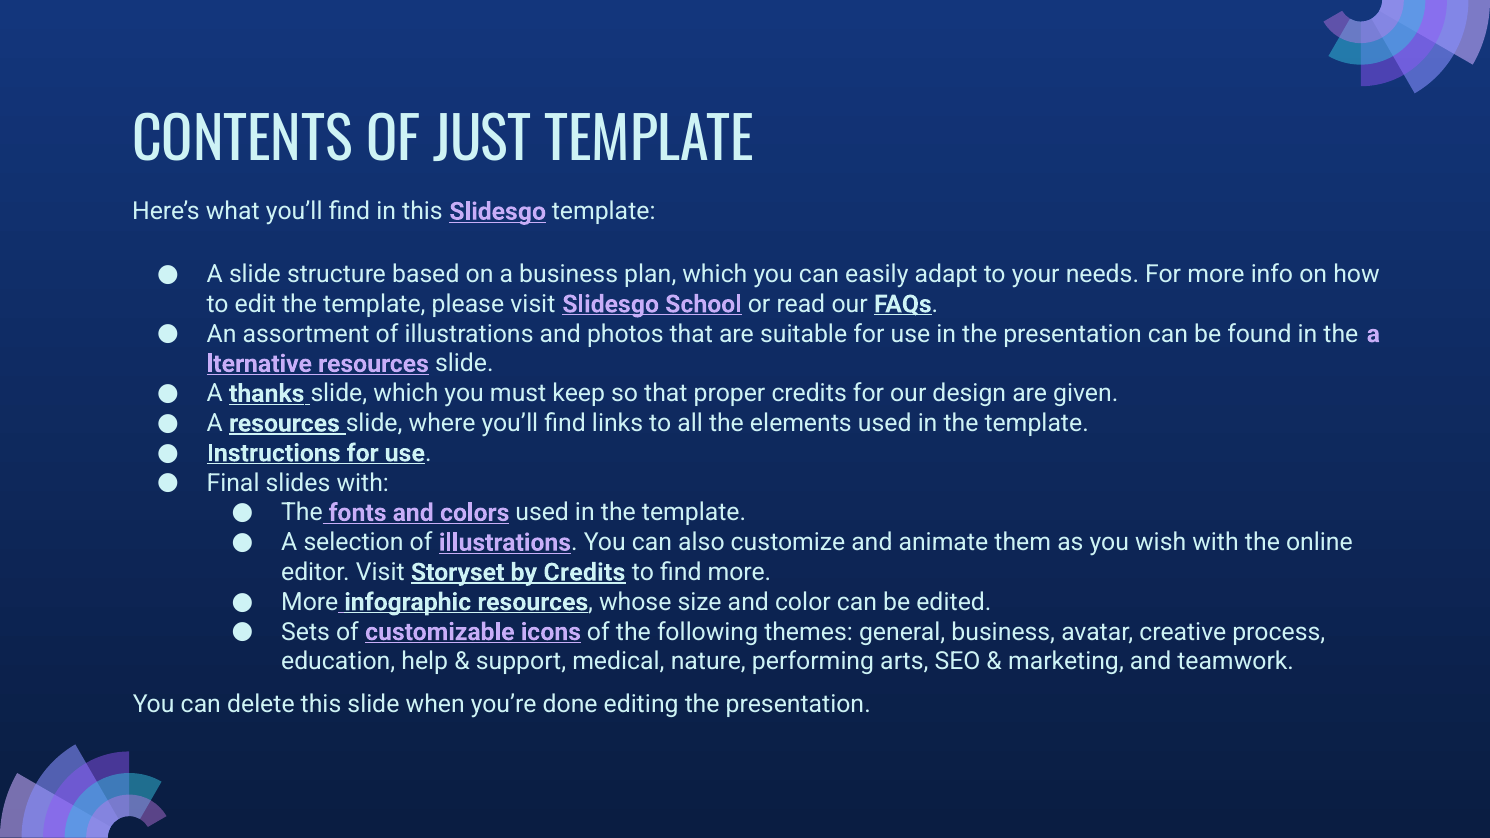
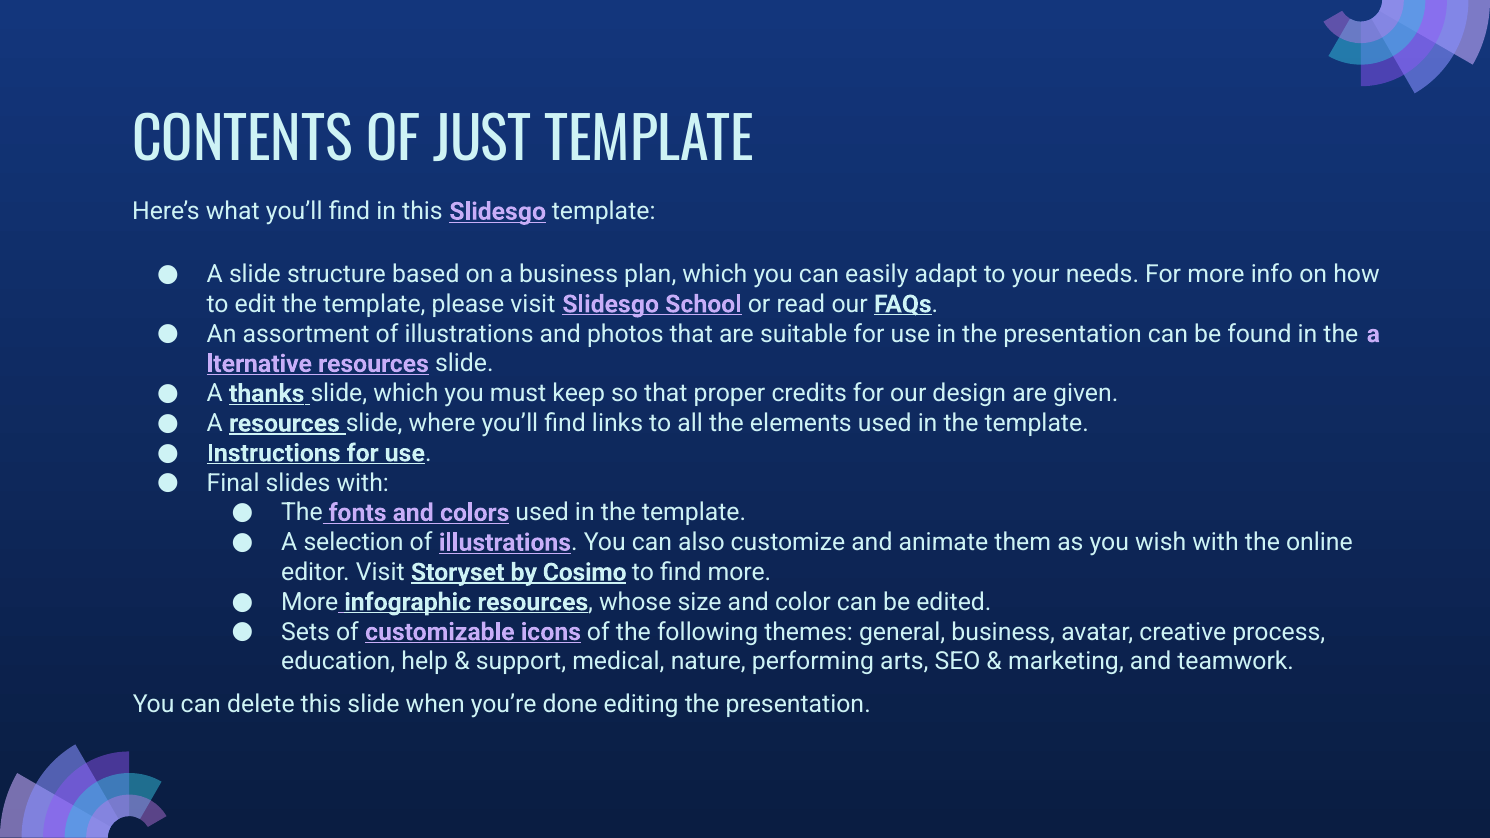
by Credits: Credits -> Cosimo
